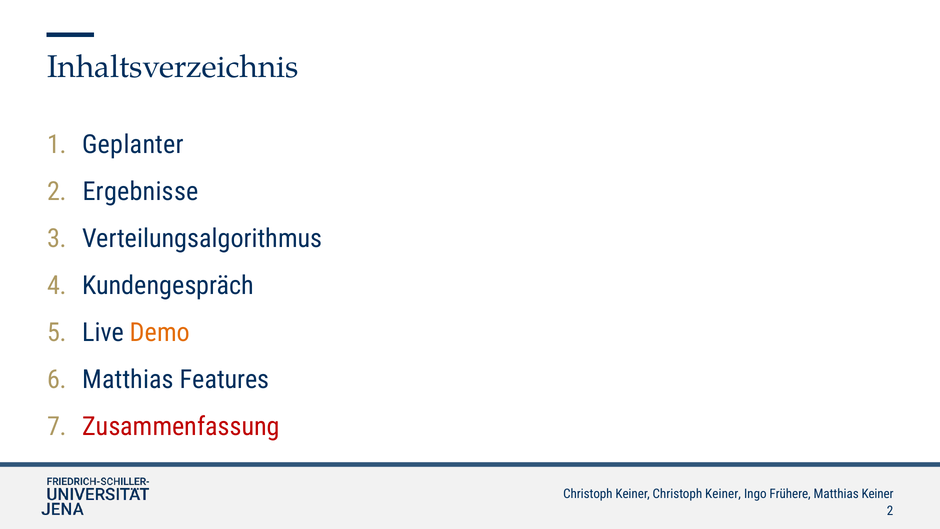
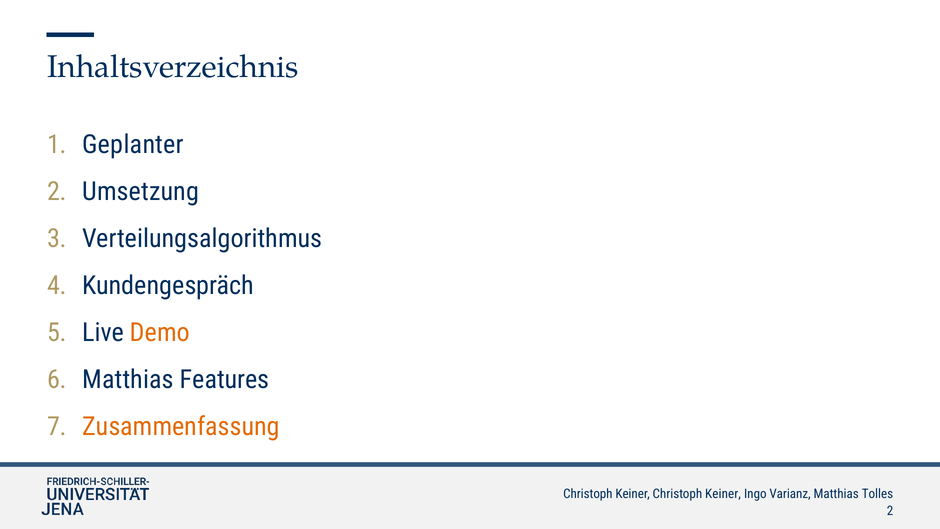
Ergebnisse: Ergebnisse -> Umsetzung
Zusammenfassung colour: red -> orange
Frühere: Frühere -> Varianz
Matthias Keiner: Keiner -> Tolles
